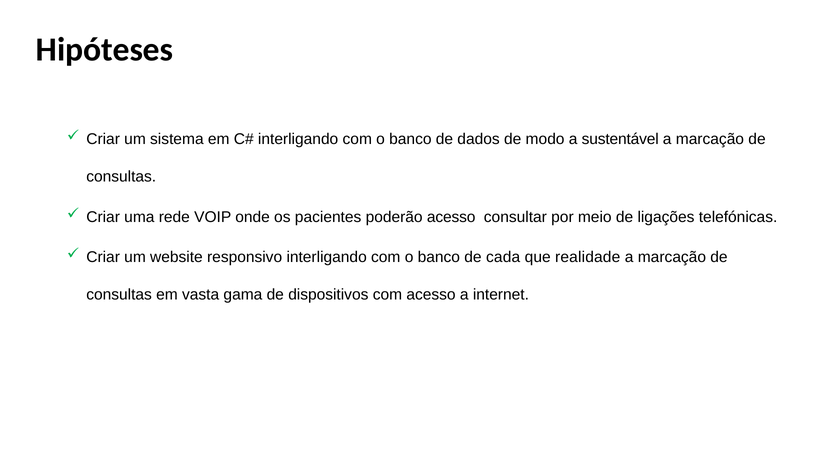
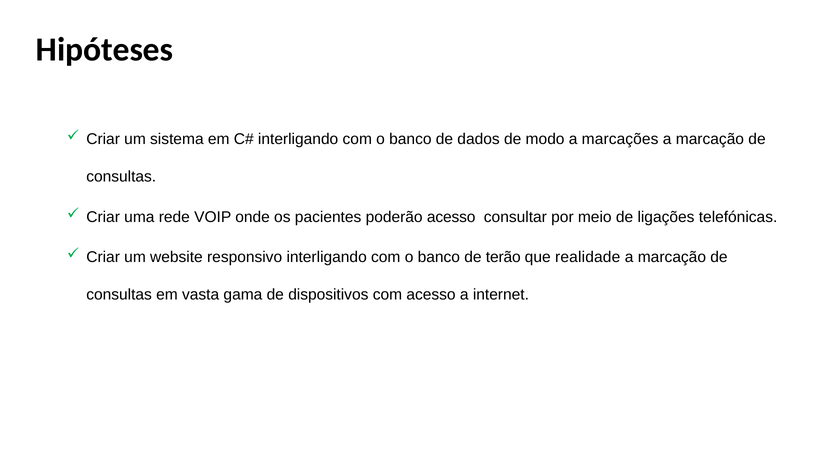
sustentável: sustentável -> marcações
cada: cada -> terão
